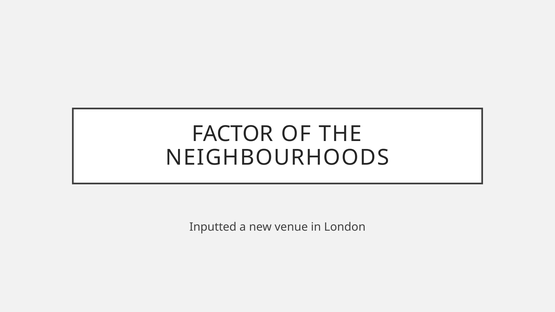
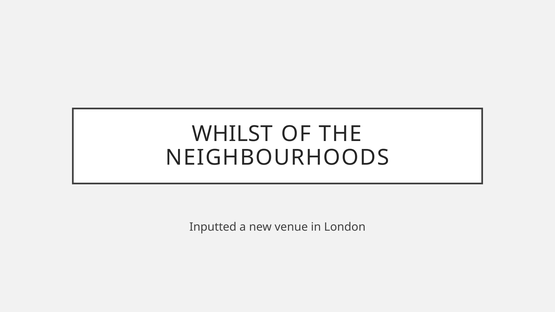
FACTOR: FACTOR -> WHILST
